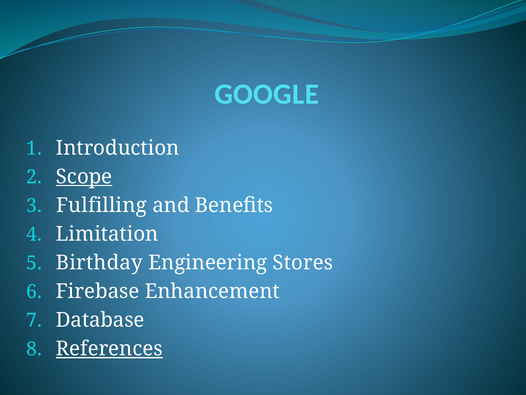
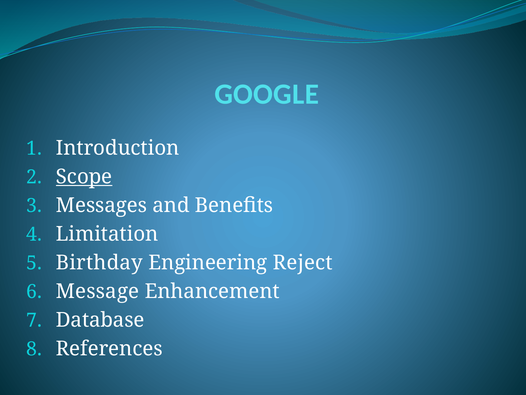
Fulfilling: Fulfilling -> Messages
Stores: Stores -> Reject
Firebase: Firebase -> Message
References underline: present -> none
